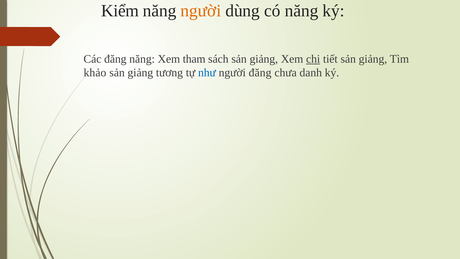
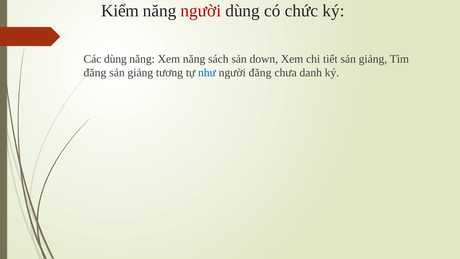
người at (201, 11) colour: orange -> red
có năng: năng -> chức
Các đăng: đăng -> dùng
Xem tham: tham -> năng
sách sản giảng: giảng -> down
chi underline: present -> none
khảo at (95, 73): khảo -> đăng
